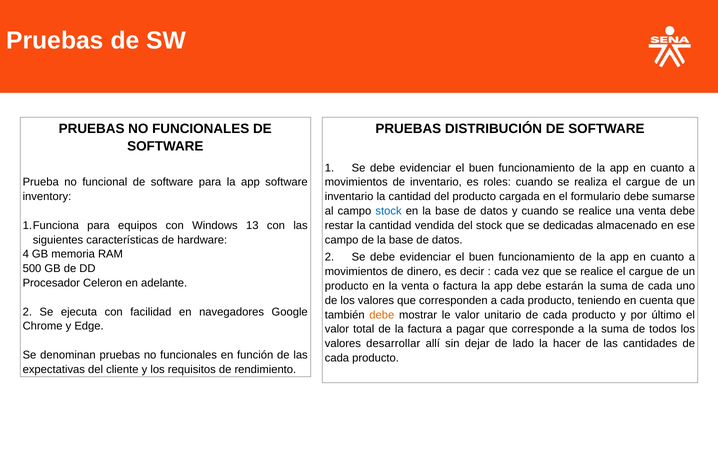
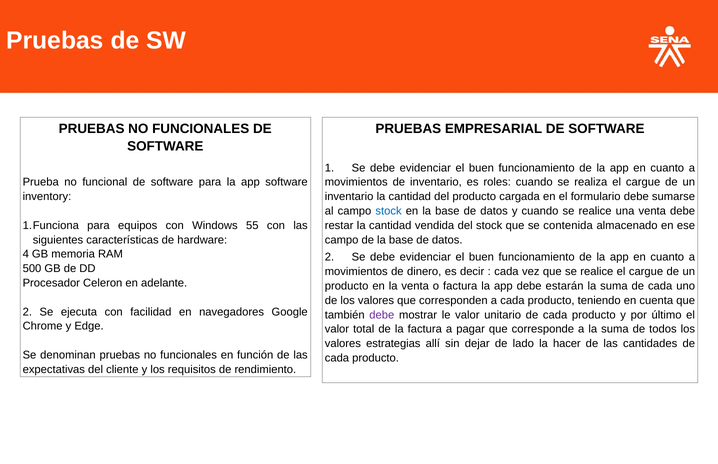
DISTRIBUCIÓN: DISTRIBUCIÓN -> EMPRESARIAL
13: 13 -> 55
dedicadas: dedicadas -> contenida
debe at (382, 315) colour: orange -> purple
desarrollar: desarrollar -> estrategias
